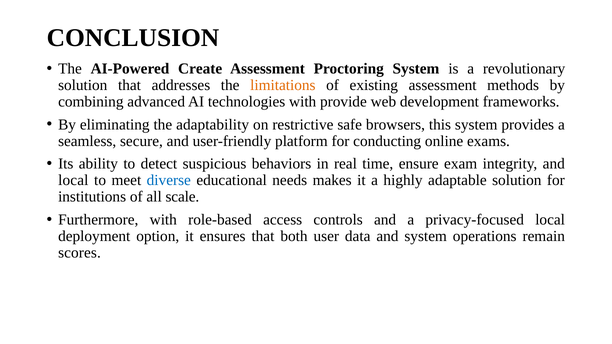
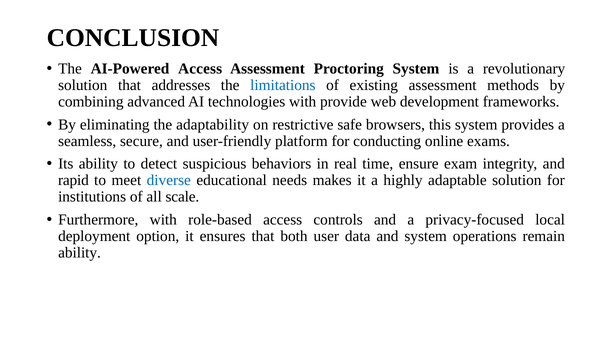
AI-Powered Create: Create -> Access
limitations colour: orange -> blue
local at (73, 181): local -> rapid
scores at (79, 253): scores -> ability
